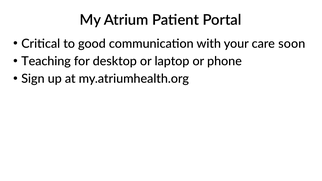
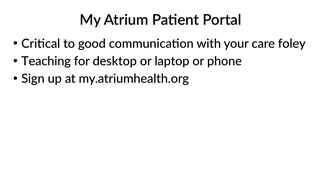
soon: soon -> foley
